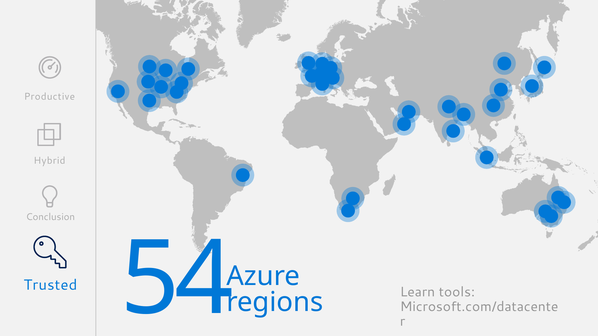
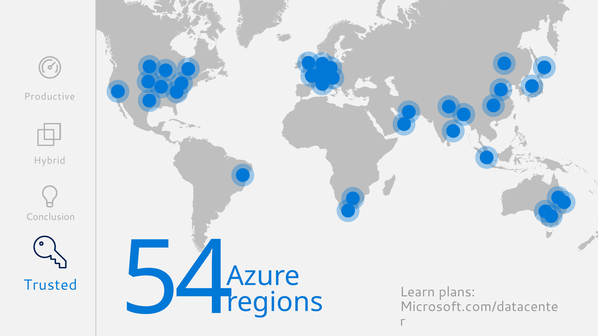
tools: tools -> plans
